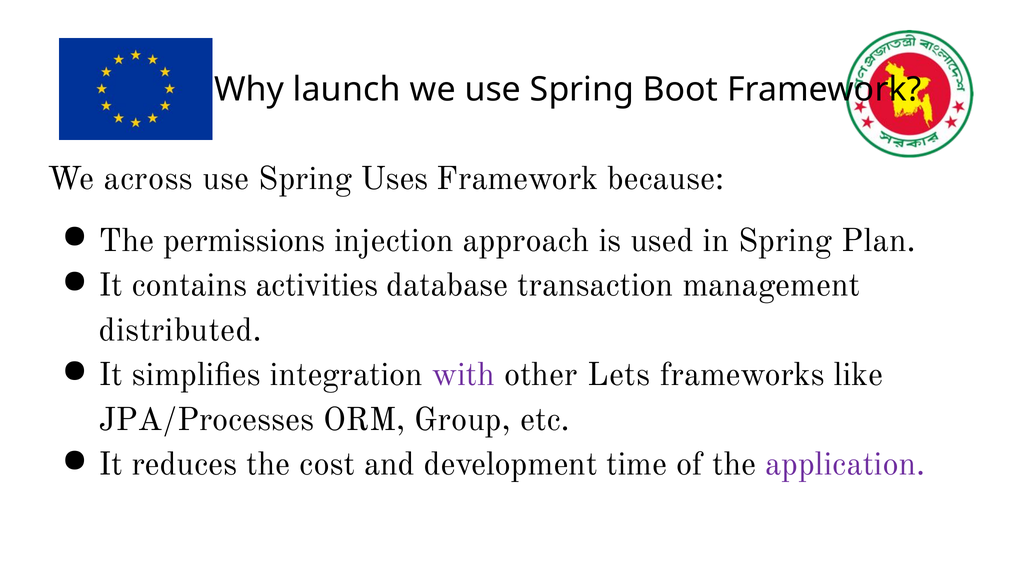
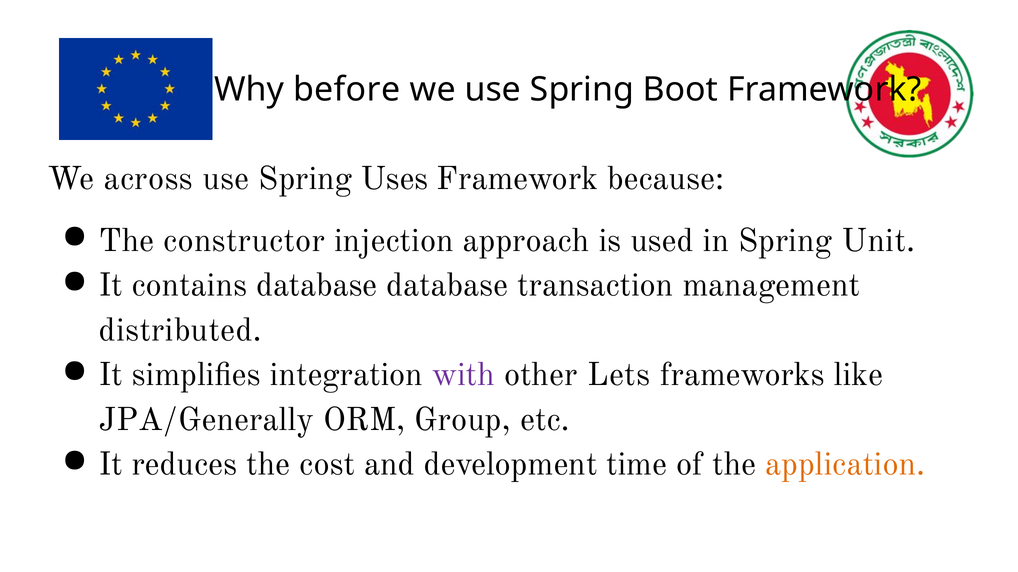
launch: launch -> before
permissions: permissions -> constructor
Plan: Plan -> Unit
contains activities: activities -> database
JPA/Processes: JPA/Processes -> JPA/Generally
application colour: purple -> orange
